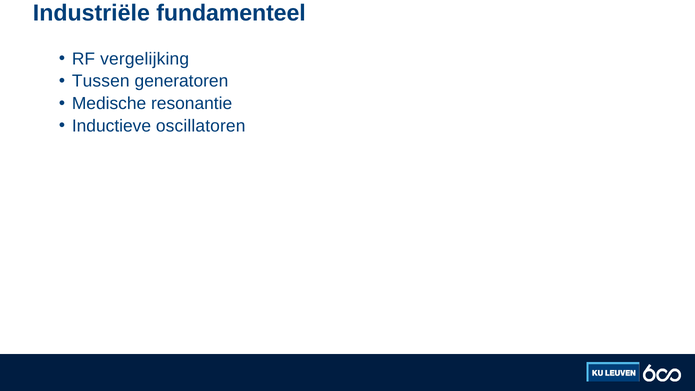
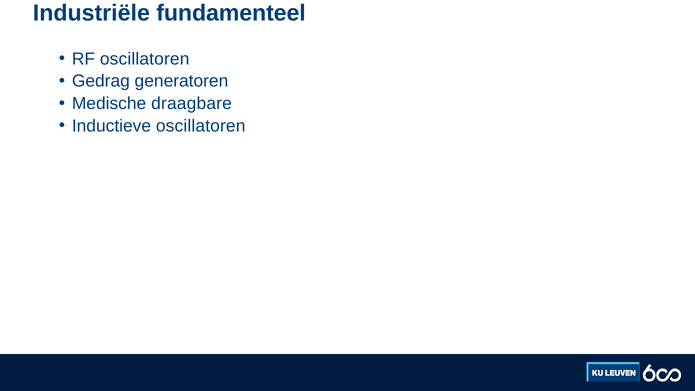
RF vergelijking: vergelijking -> oscillatoren
Tussen: Tussen -> Gedrag
resonantie: resonantie -> draagbare
